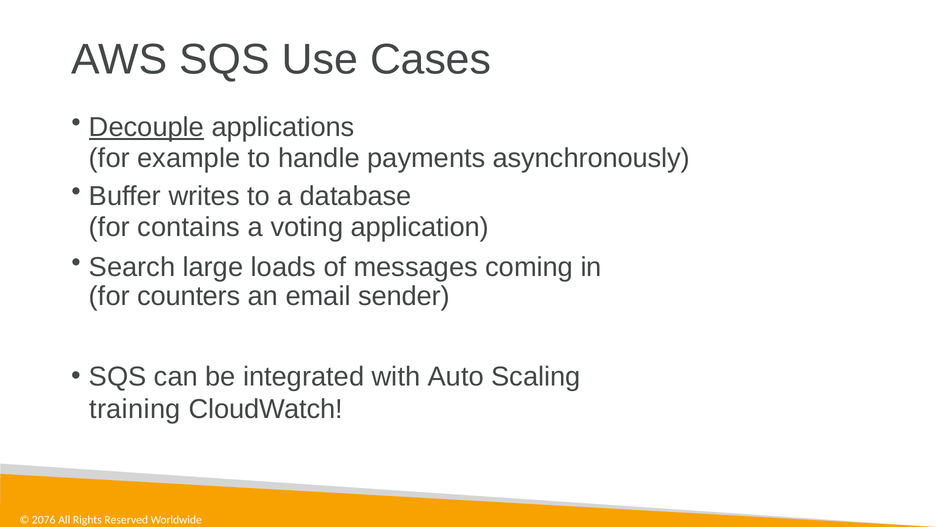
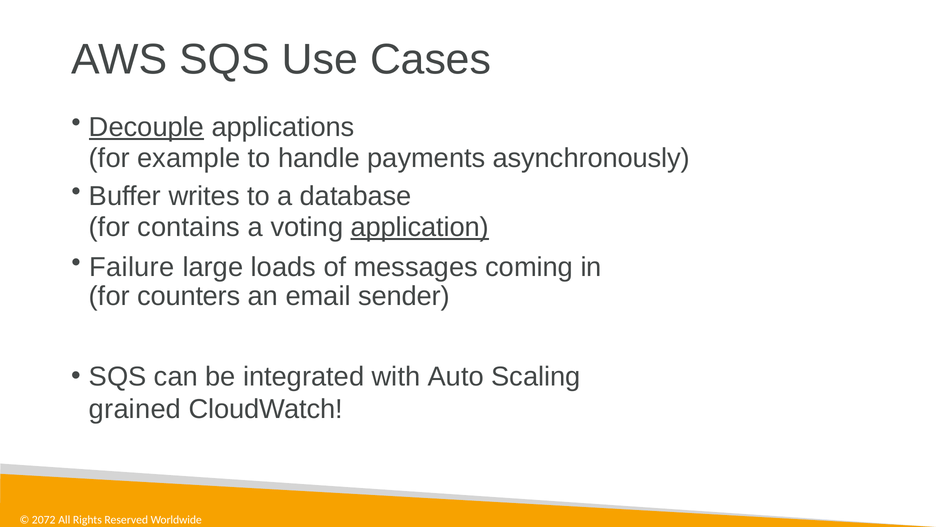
application underline: none -> present
Search: Search -> Failure
training: training -> grained
2076: 2076 -> 2072
